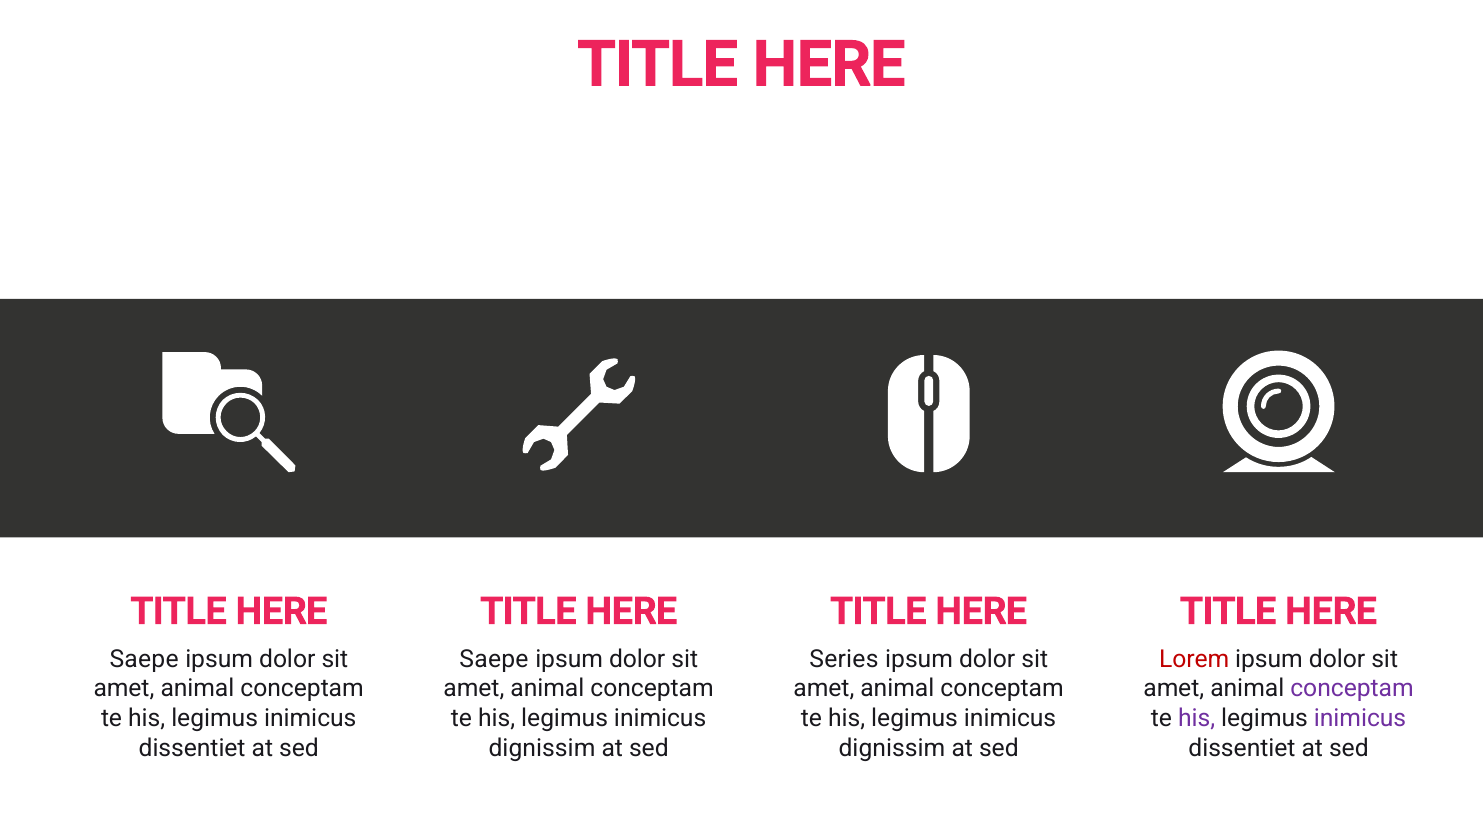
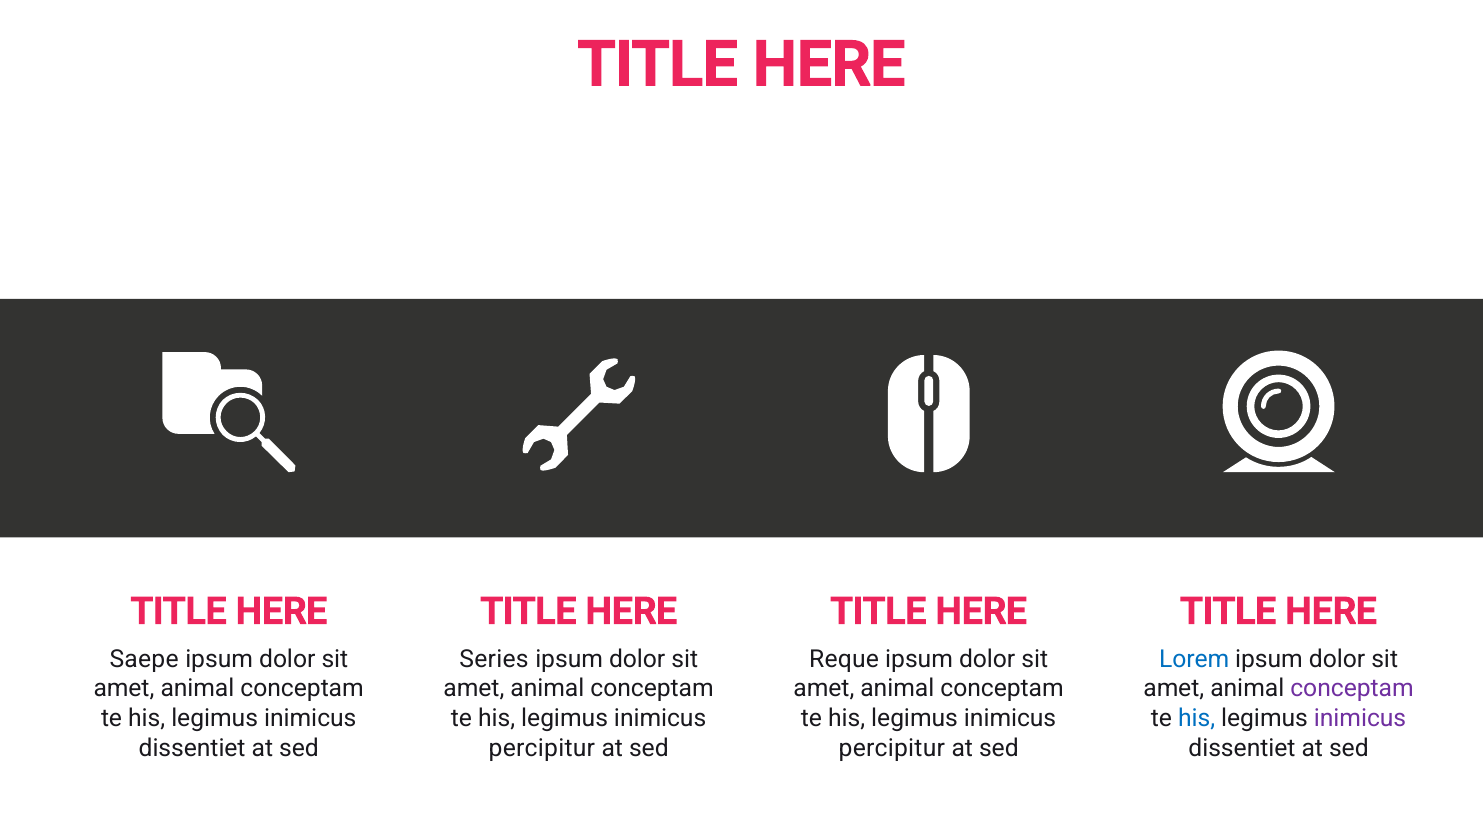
Saepe at (494, 659): Saepe -> Series
Series: Series -> Reque
Lorem colour: red -> blue
his at (1197, 719) colour: purple -> blue
dignissim at (542, 748): dignissim -> percipitur
dignissim at (892, 748): dignissim -> percipitur
